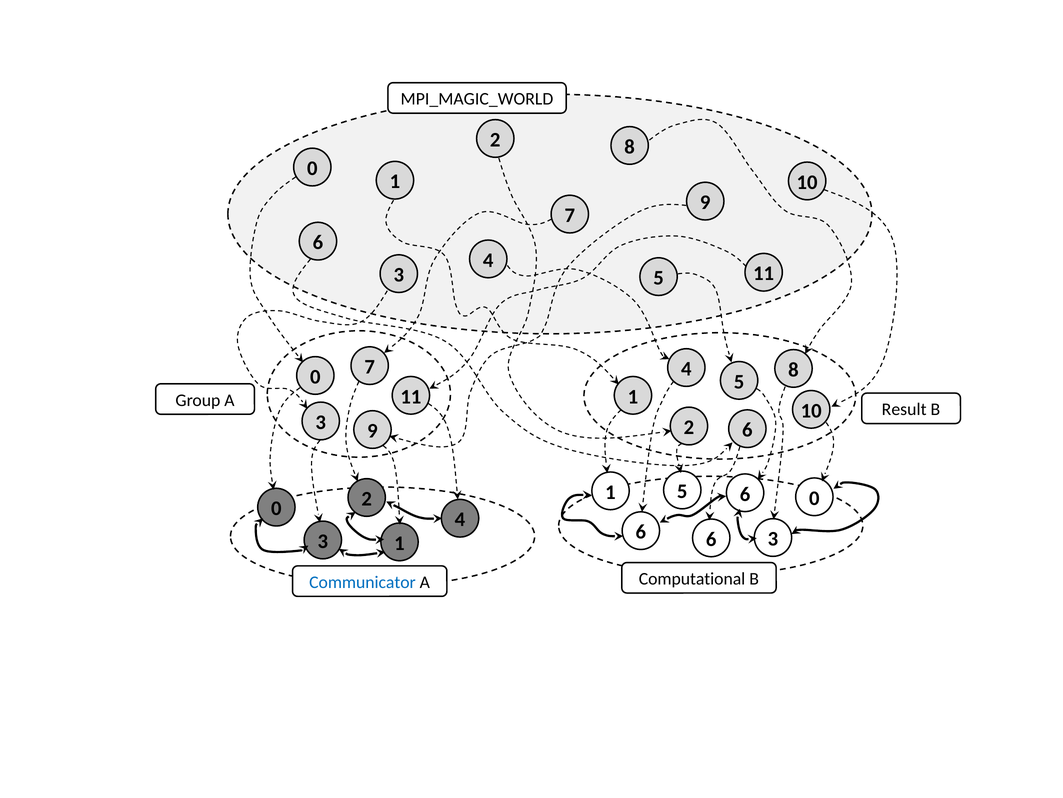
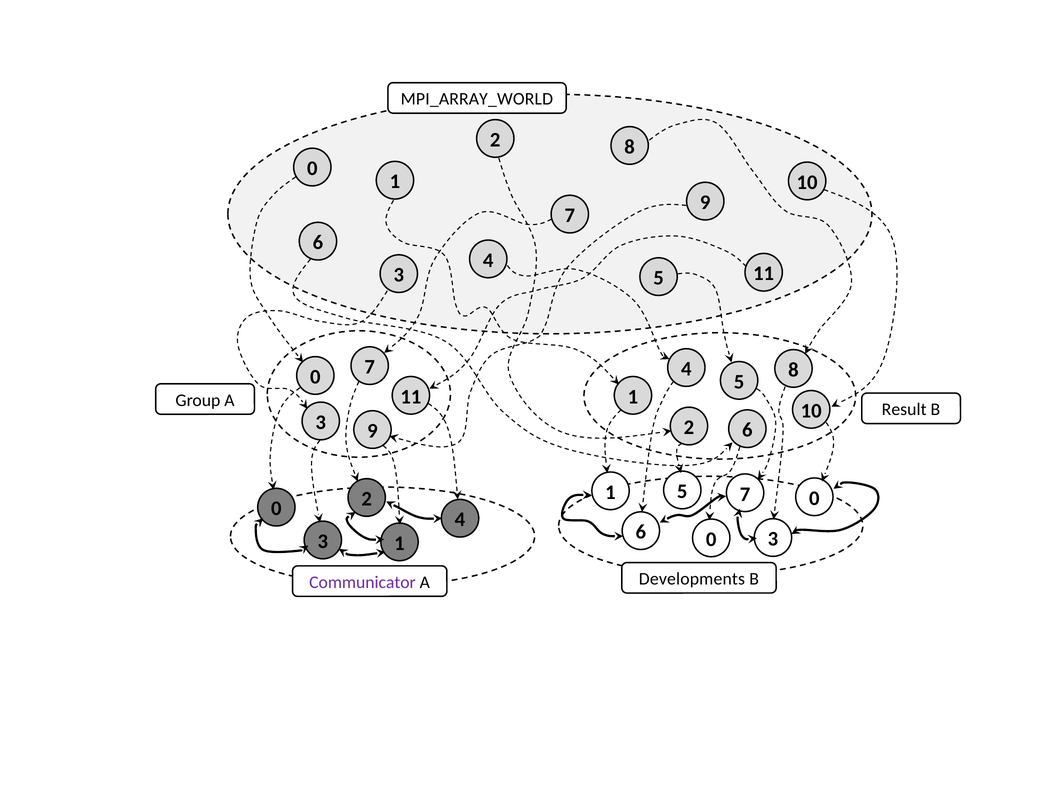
MPI_MAGIC_WORLD: MPI_MAGIC_WORLD -> MPI_ARRAY_WORLD
6 at (745, 494): 6 -> 7
6 6: 6 -> 0
Communicator colour: blue -> purple
Computational: Computational -> Developments
